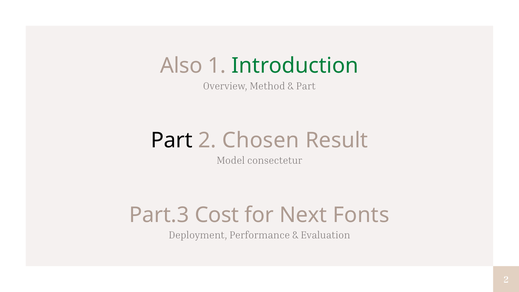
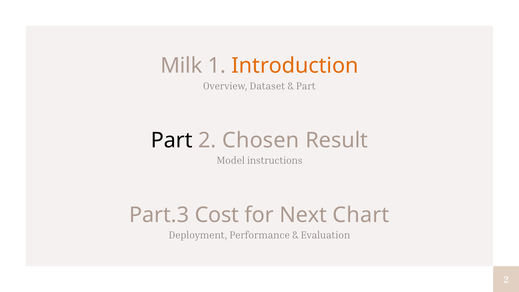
Also: Also -> Milk
Introduction colour: green -> orange
Method: Method -> Dataset
consectetur: consectetur -> instructions
Fonts: Fonts -> Chart
